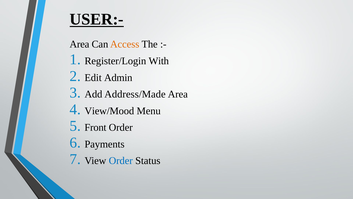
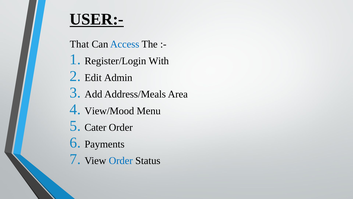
Area at (79, 44): Area -> That
Access colour: orange -> blue
Address/Made: Address/Made -> Address/Meals
Front: Front -> Cater
